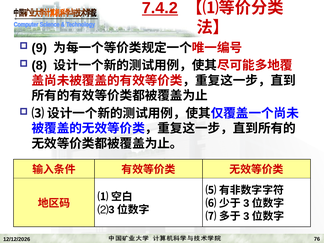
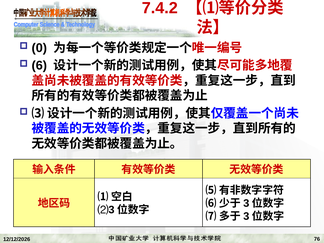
7.4.2 underline: present -> none
9: 9 -> 0
8: 8 -> 6
